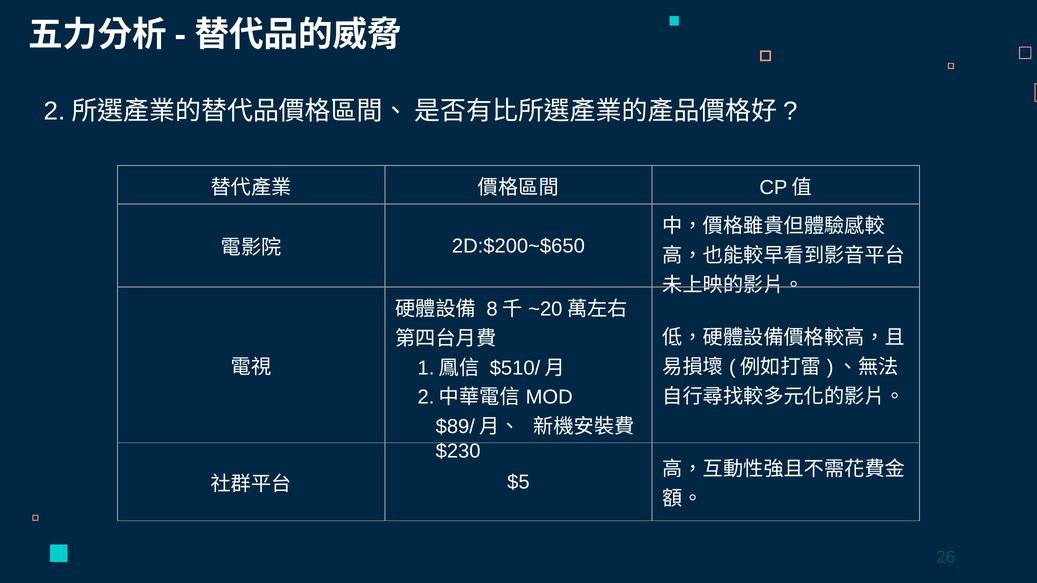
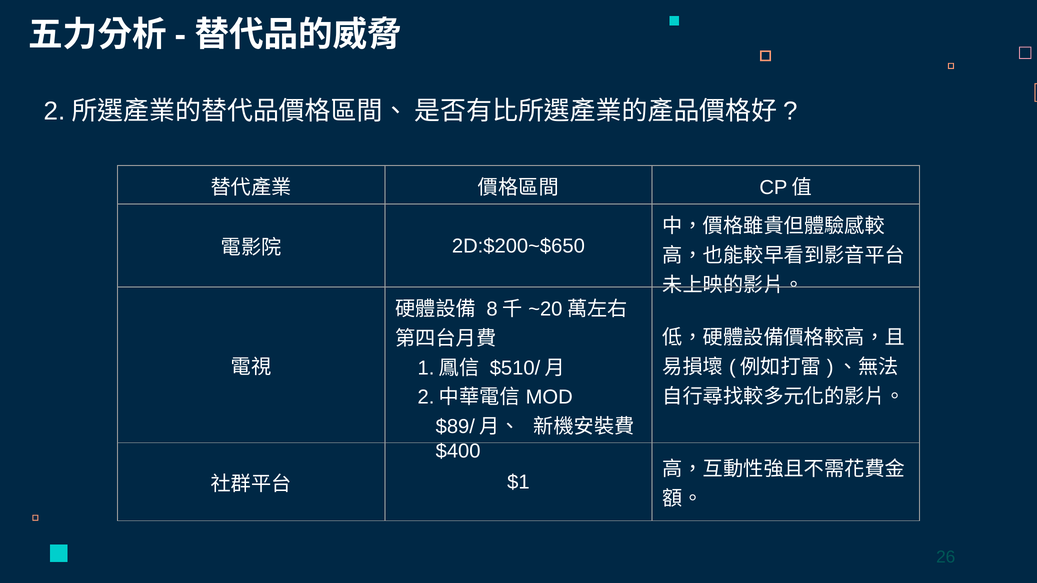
$230: $230 -> $400
$5: $5 -> $1
